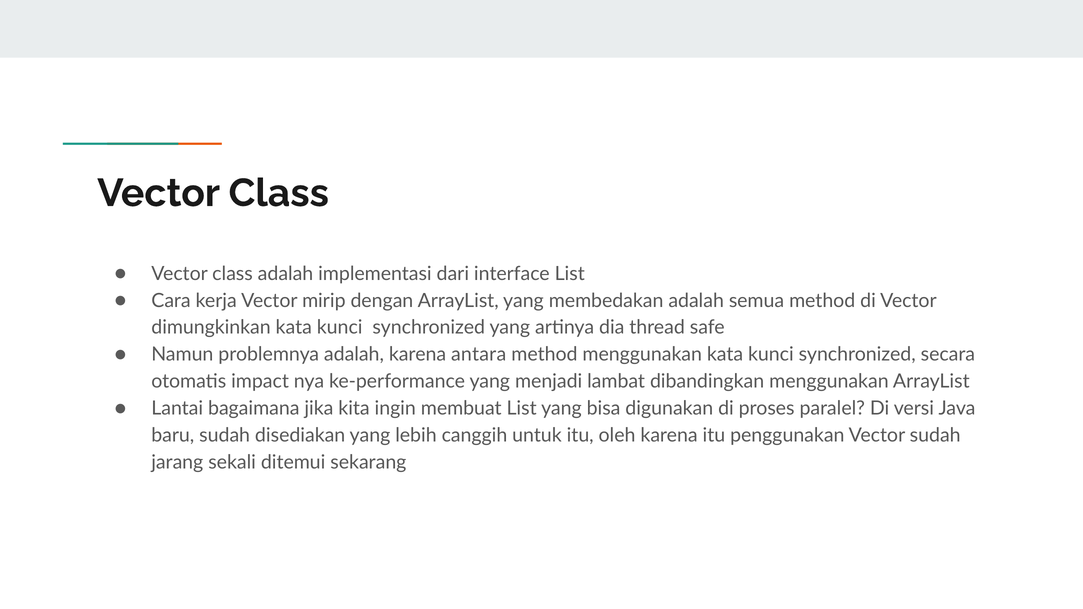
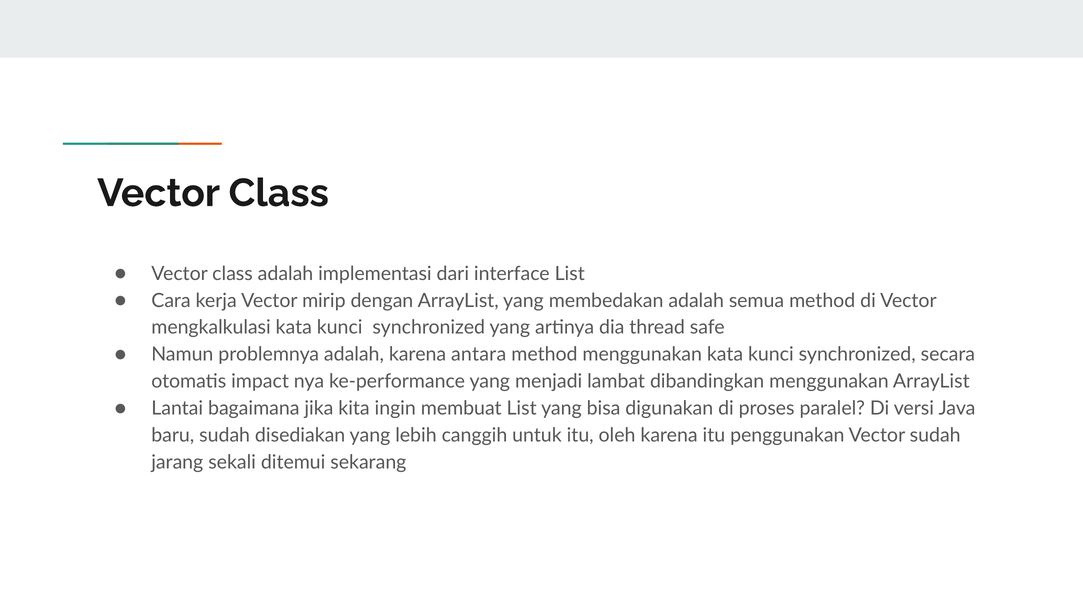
dimungkinkan: dimungkinkan -> mengkalkulasi
